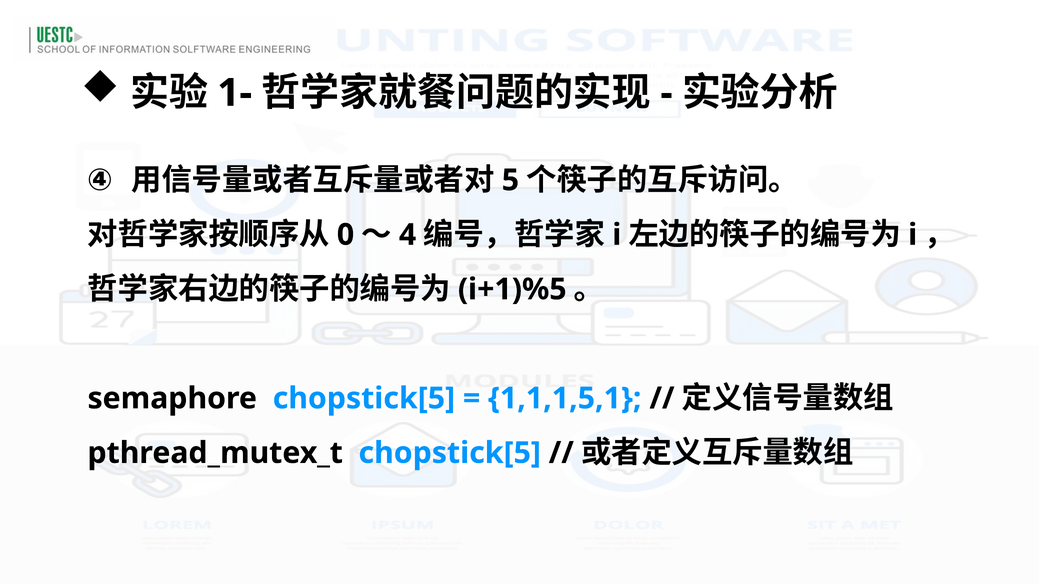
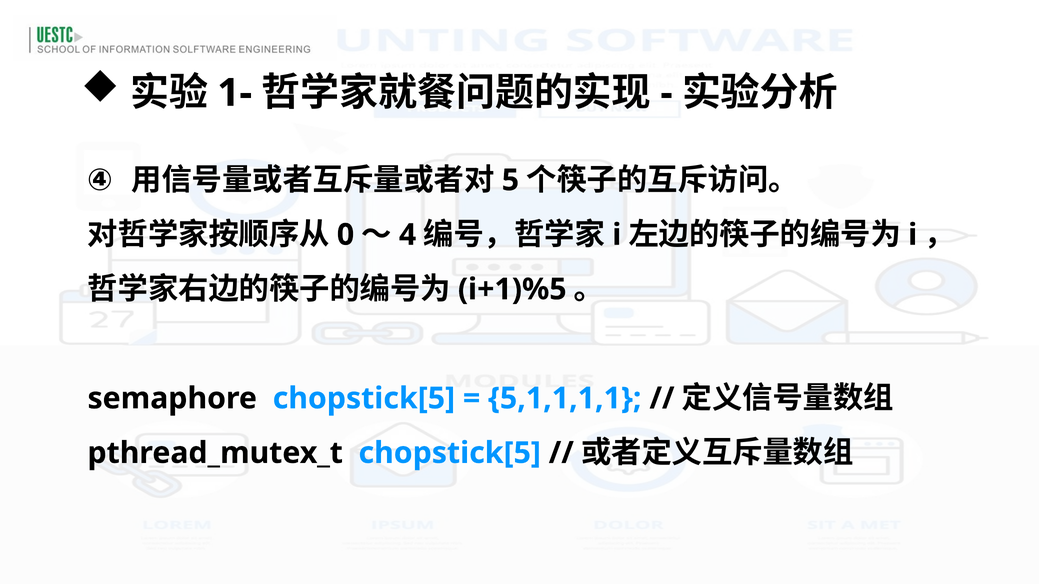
1,1,1,5,1: 1,1,1,5,1 -> 5,1,1,1,1
